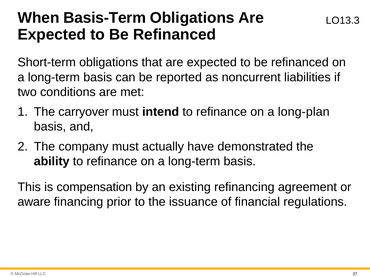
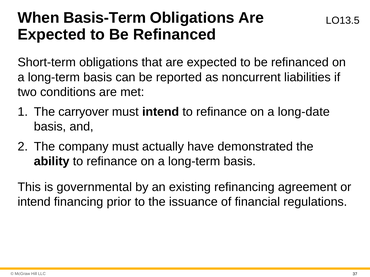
O13.3: O13.3 -> O13.5
long-plan: long-plan -> long-date
compensation: compensation -> governmental
aware at (34, 202): aware -> intend
